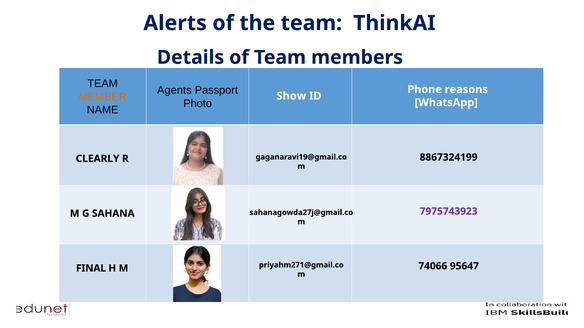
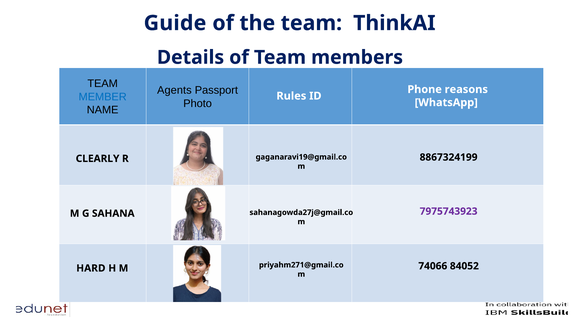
Alerts: Alerts -> Guide
MEMBER colour: orange -> blue
Show: Show -> Rules
95647: 95647 -> 84052
FINAL: FINAL -> HARD
